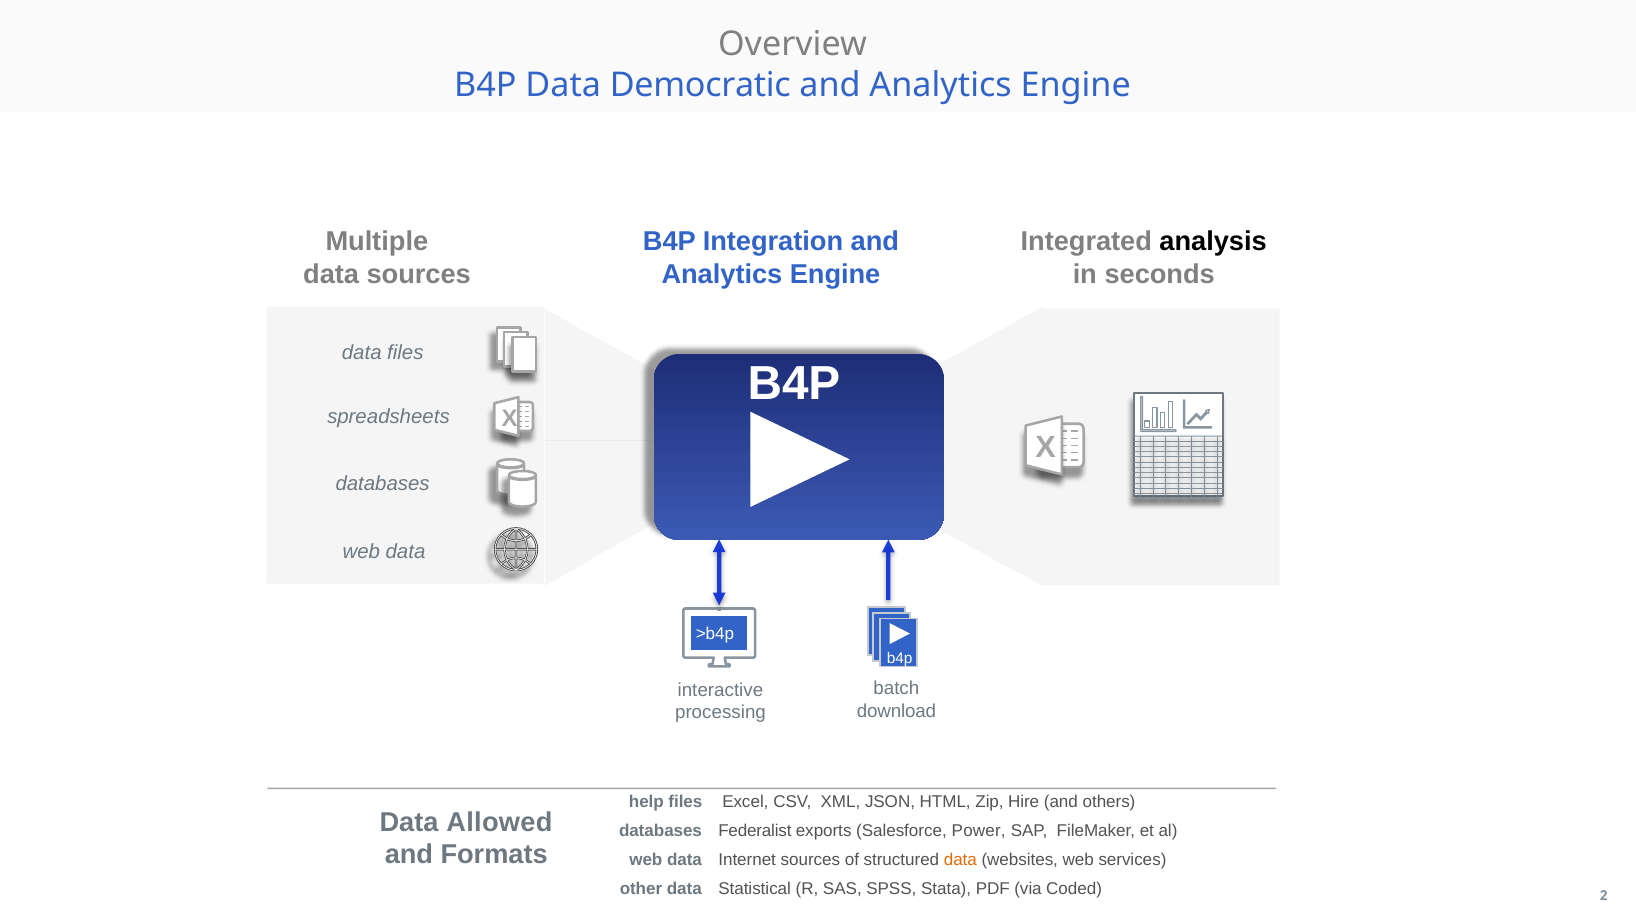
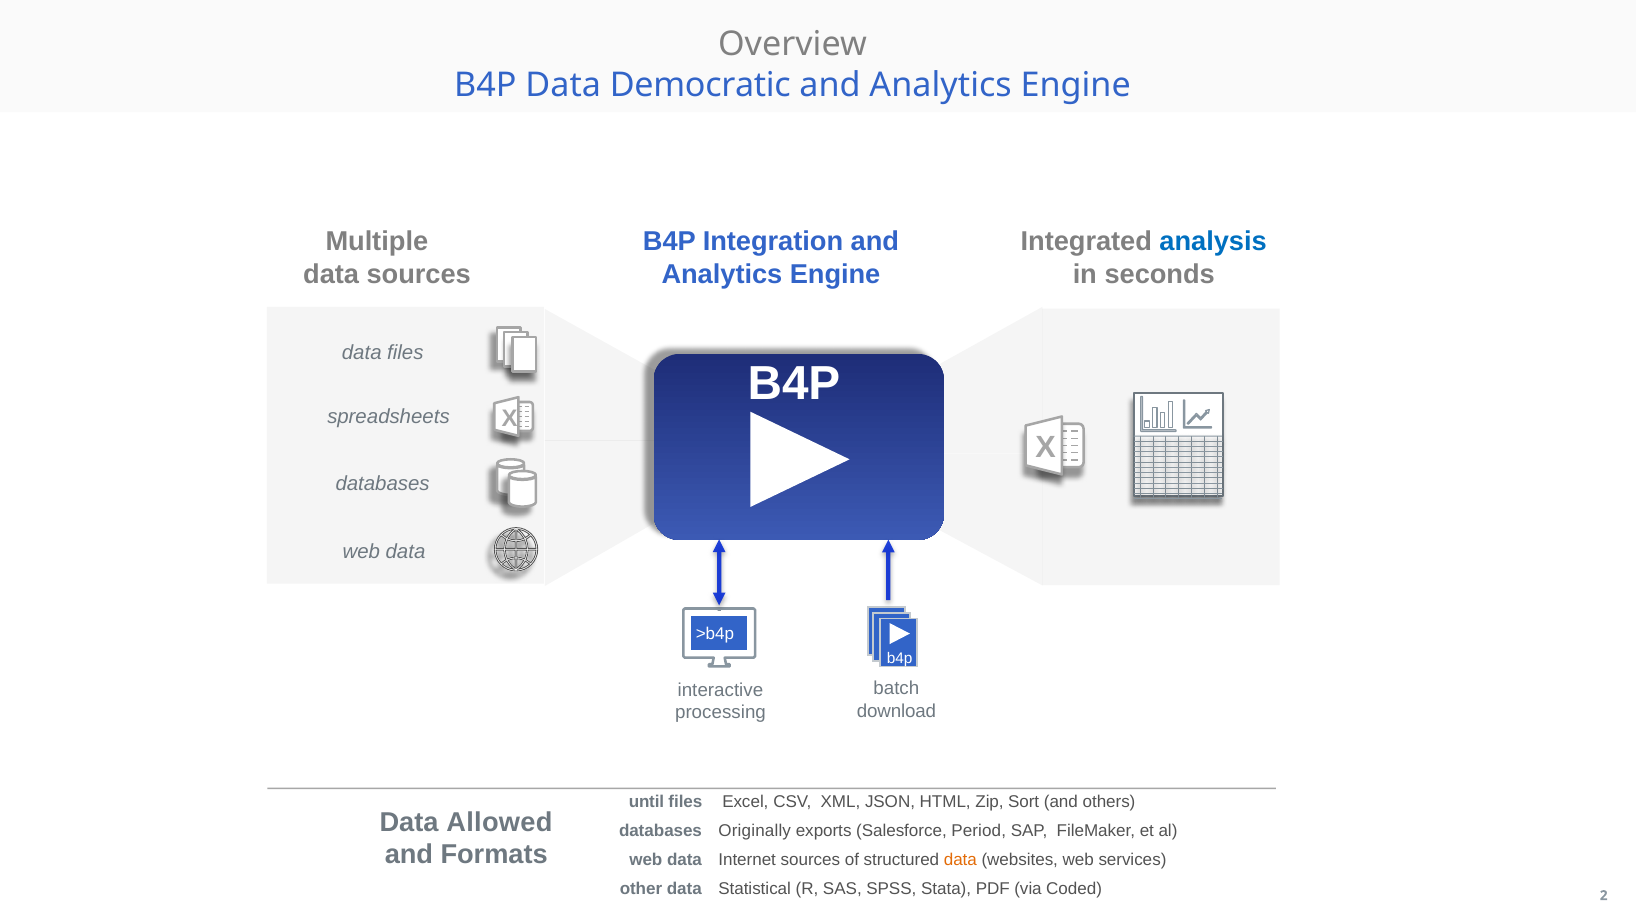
analysis colour: black -> blue
help: help -> until
Hire: Hire -> Sort
Federalist: Federalist -> Originally
Power: Power -> Period
